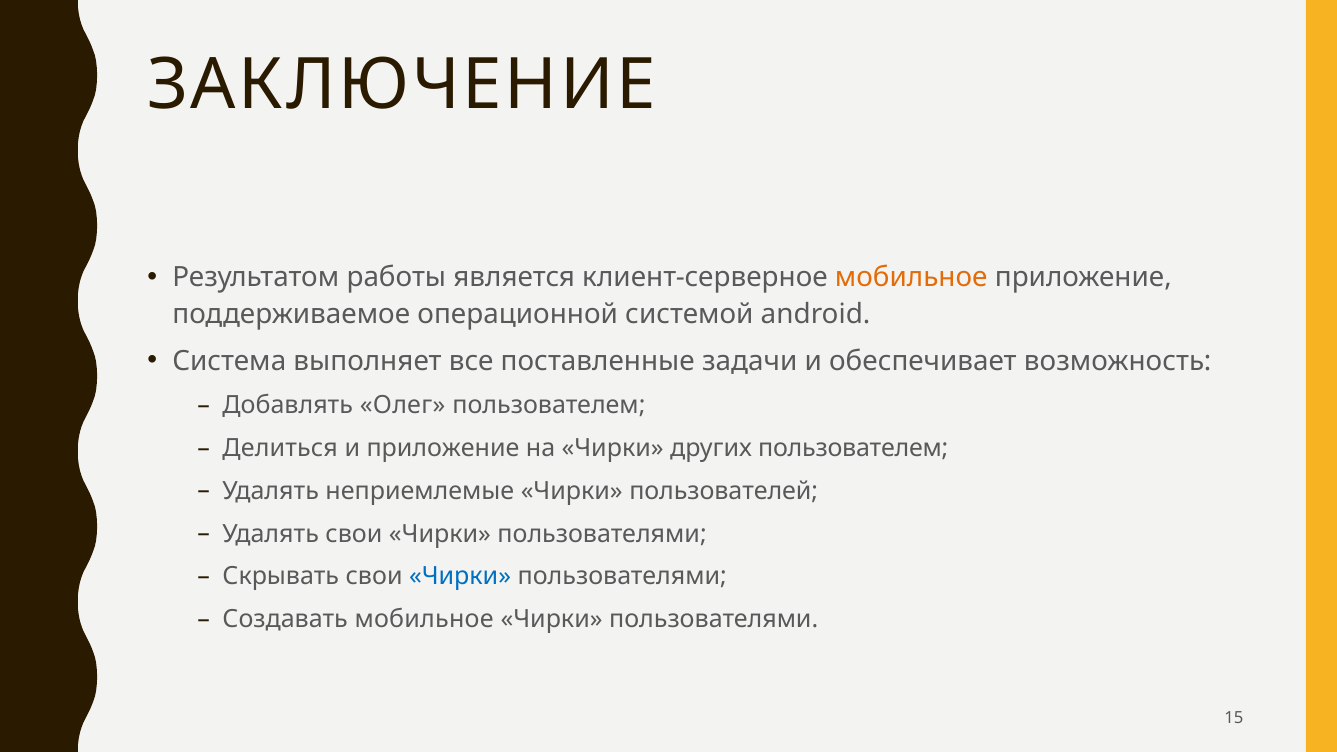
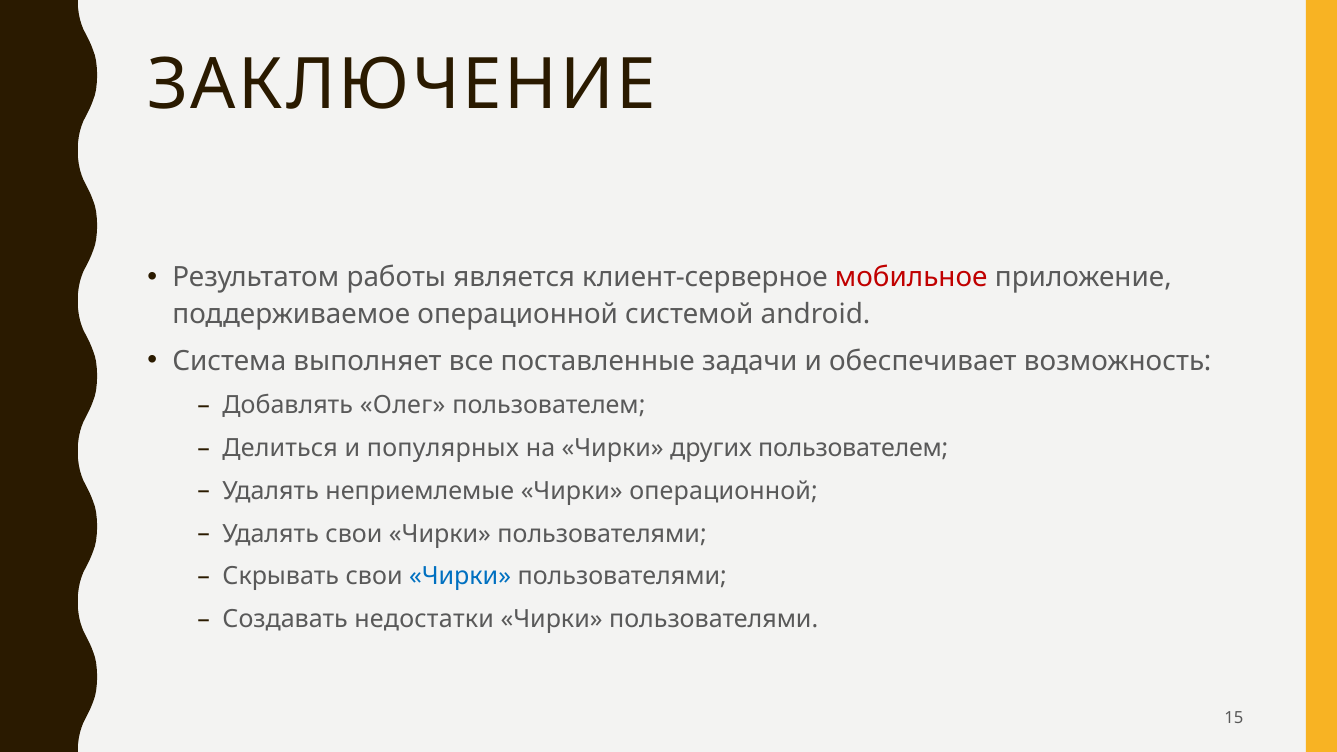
мобильное at (911, 278) colour: orange -> red
и приложение: приложение -> популярных
Чирки пользователей: пользователей -> операционной
Создавать мобильное: мобильное -> недостатки
